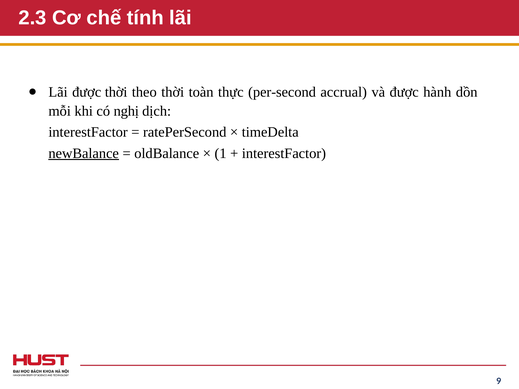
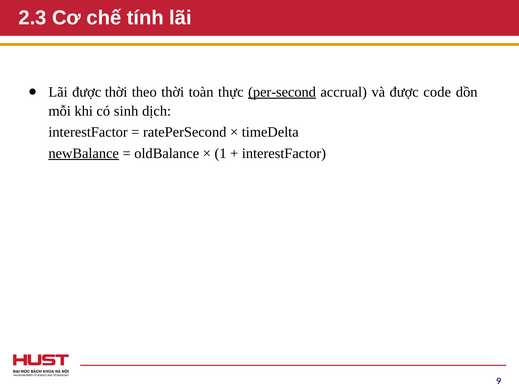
per-second underline: none -> present
hành: hành -> code
nghị: nghị -> sinh
